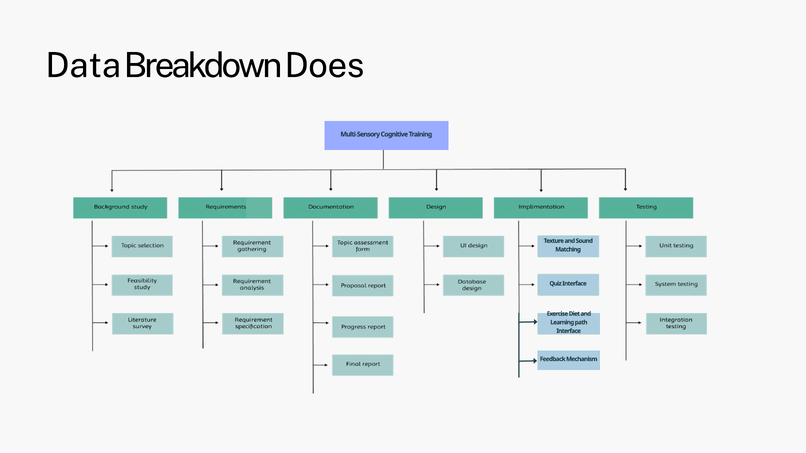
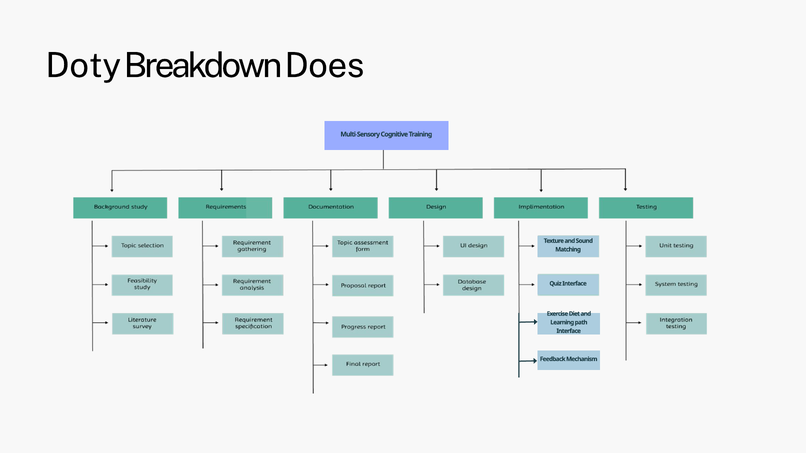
Data: Data -> Doty
